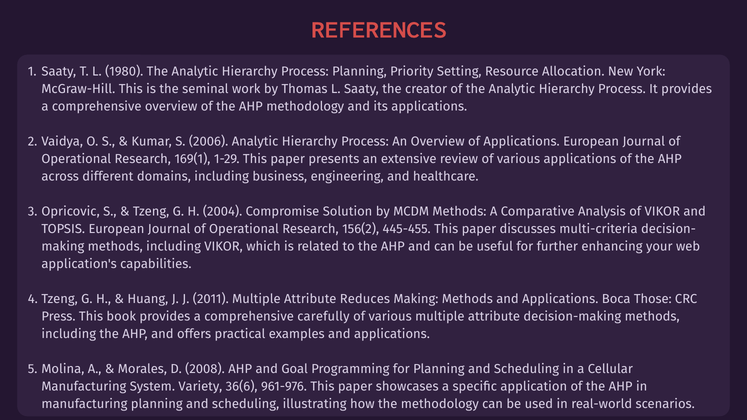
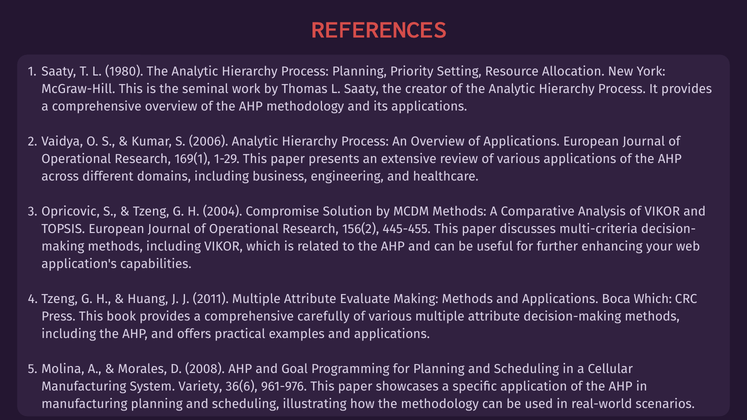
Reduces: Reduces -> Evaluate
Boca Those: Those -> Which
